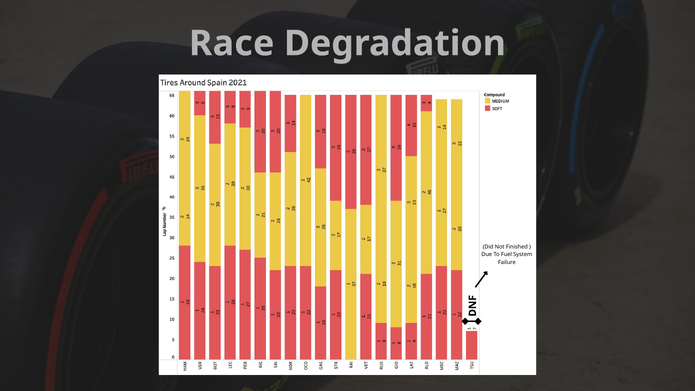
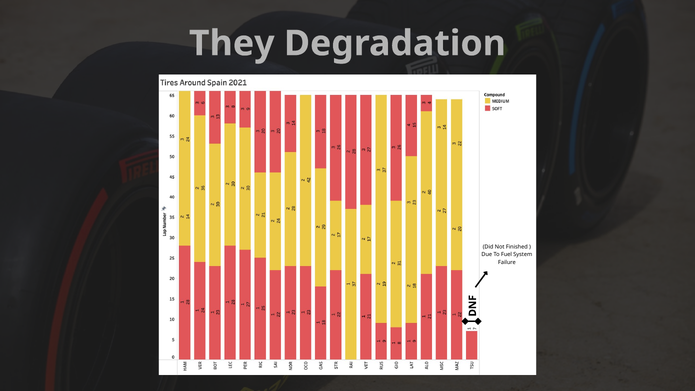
Race: Race -> They
